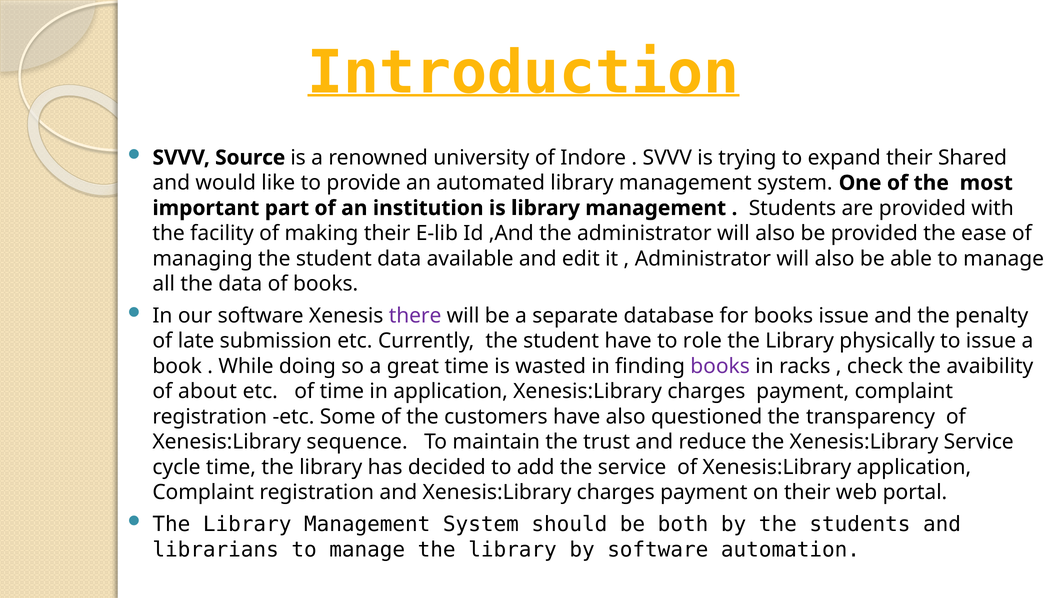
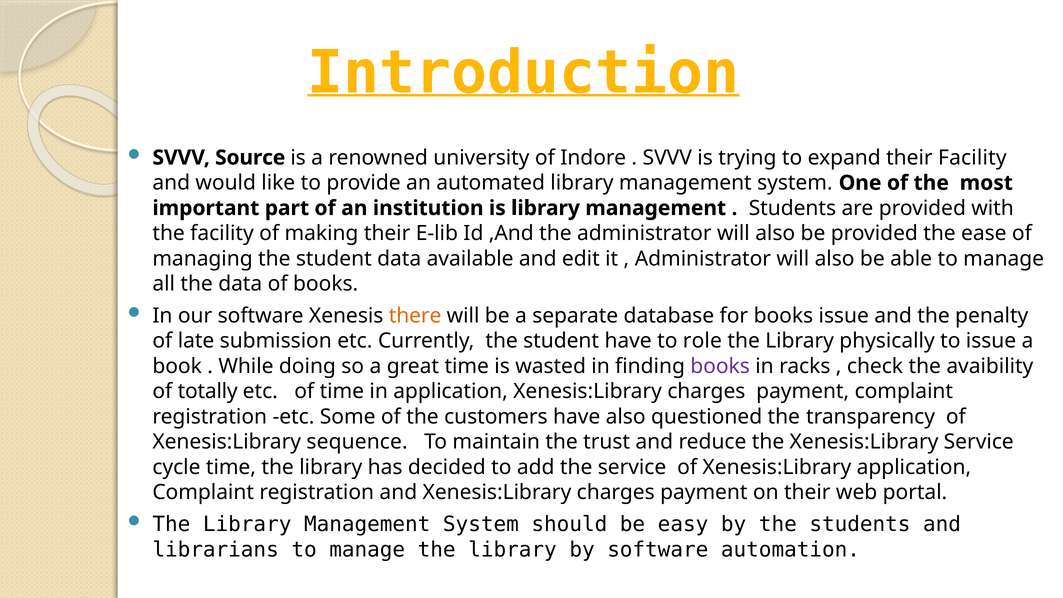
their Shared: Shared -> Facility
there colour: purple -> orange
about: about -> totally
both: both -> easy
